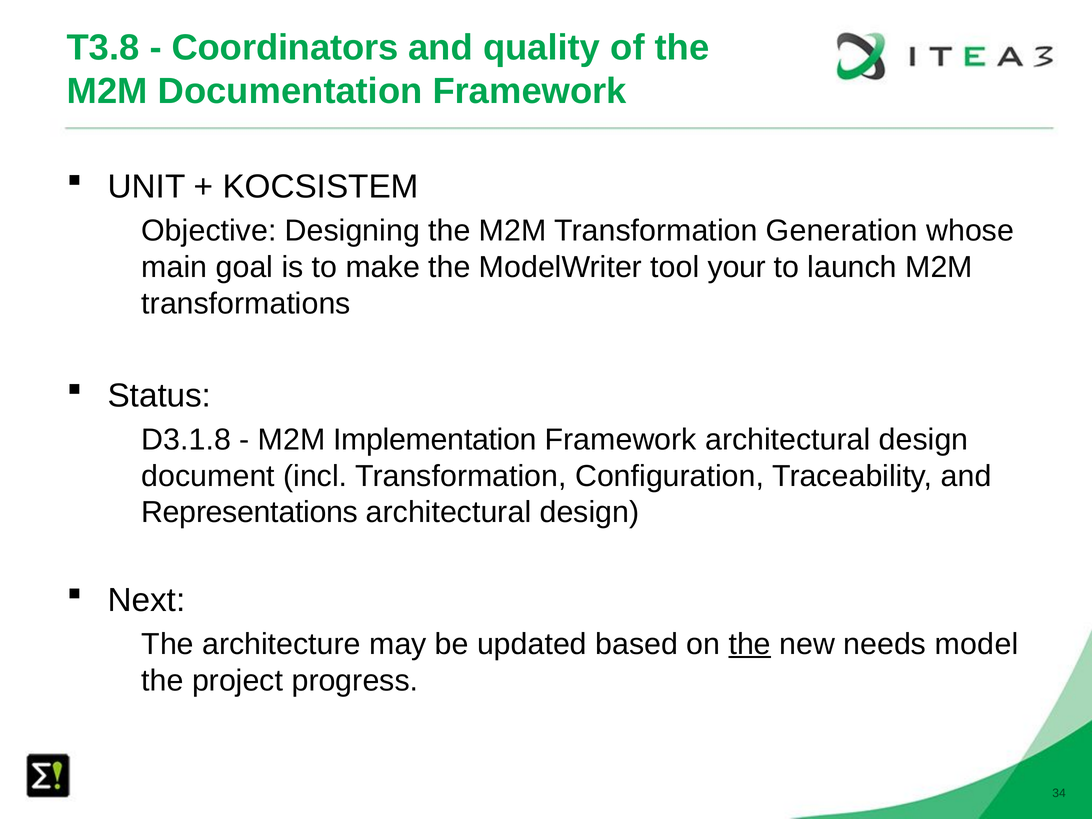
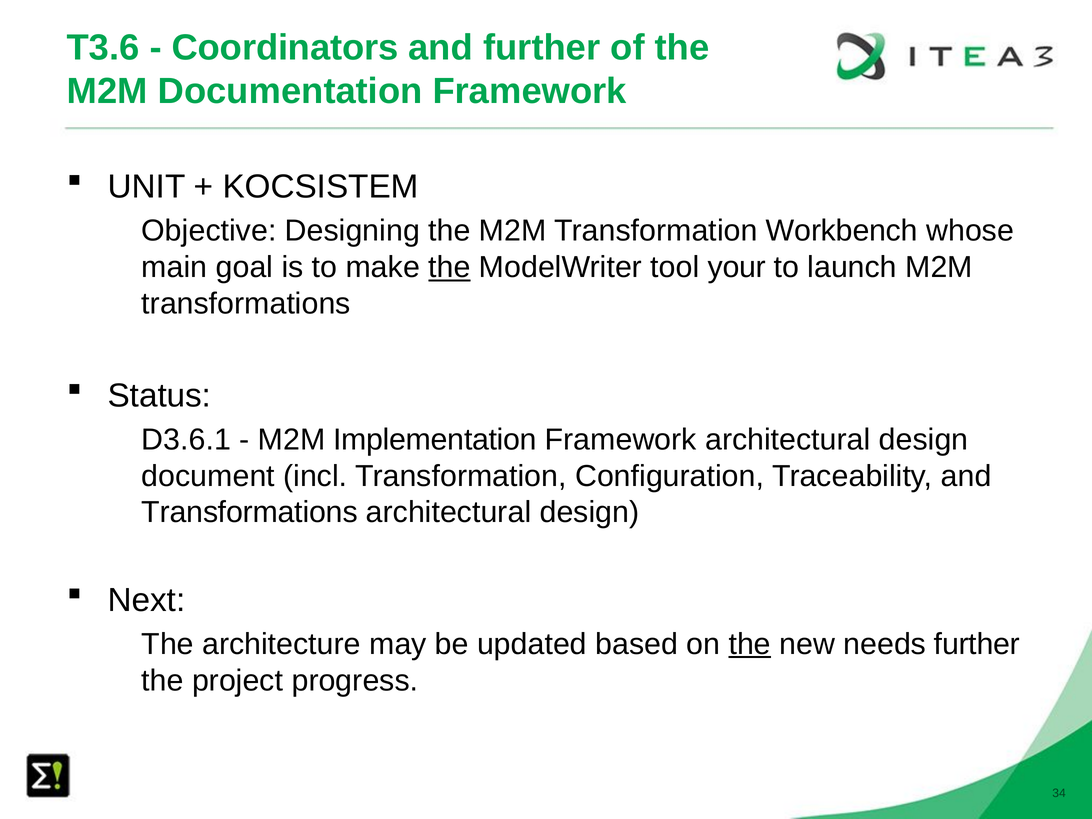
T3.8: T3.8 -> T3.6
and quality: quality -> further
Generation: Generation -> Workbench
the at (449, 267) underline: none -> present
D3.1.8: D3.1.8 -> D3.6.1
Representations at (250, 512): Representations -> Transformations
needs model: model -> further
